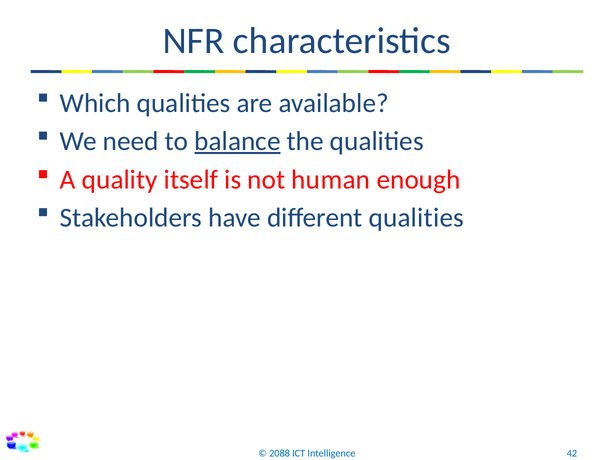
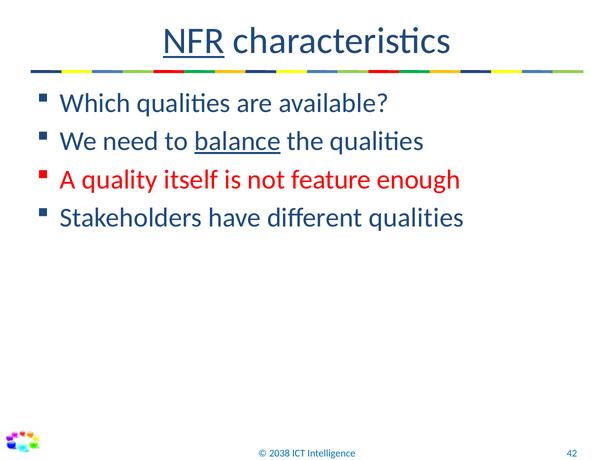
NFR underline: none -> present
human: human -> feature
2088: 2088 -> 2038
